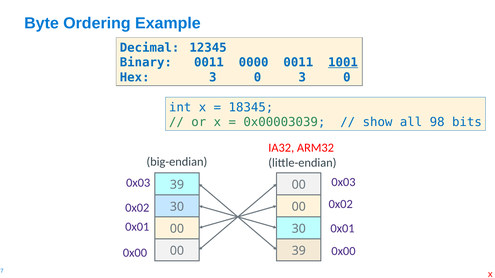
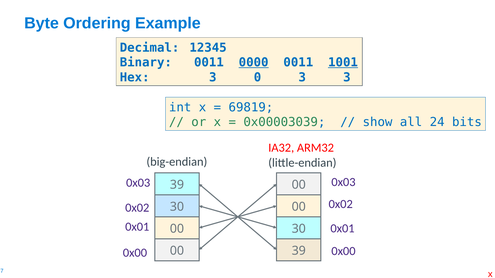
0000 underline: none -> present
0 3 0: 0 -> 3
18345: 18345 -> 69819
98: 98 -> 24
